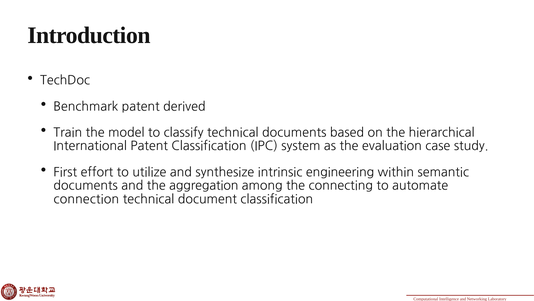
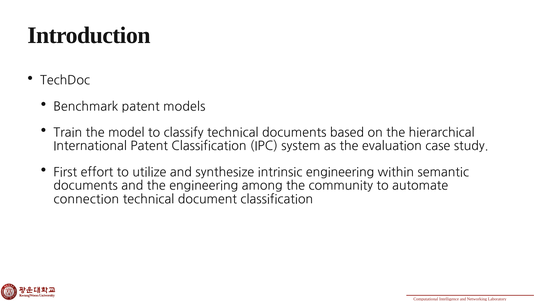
derived: derived -> models
the aggregation: aggregation -> engineering
connecting: connecting -> community
